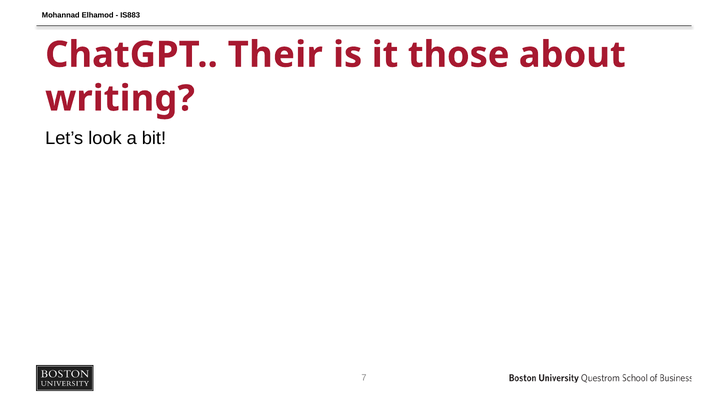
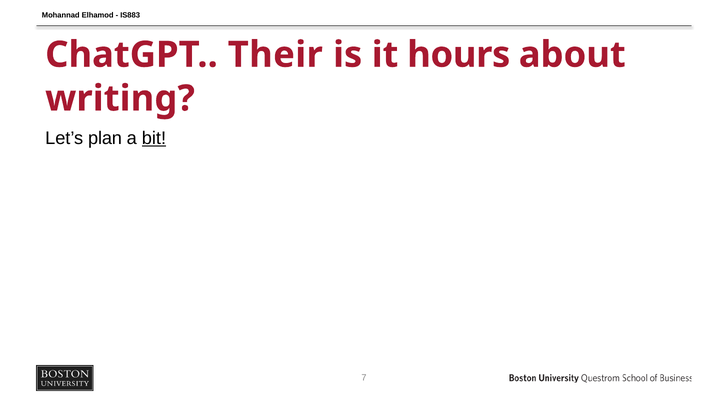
those: those -> hours
look: look -> plan
bit underline: none -> present
